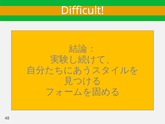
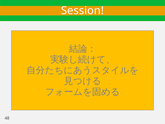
Difficult: Difficult -> Session
